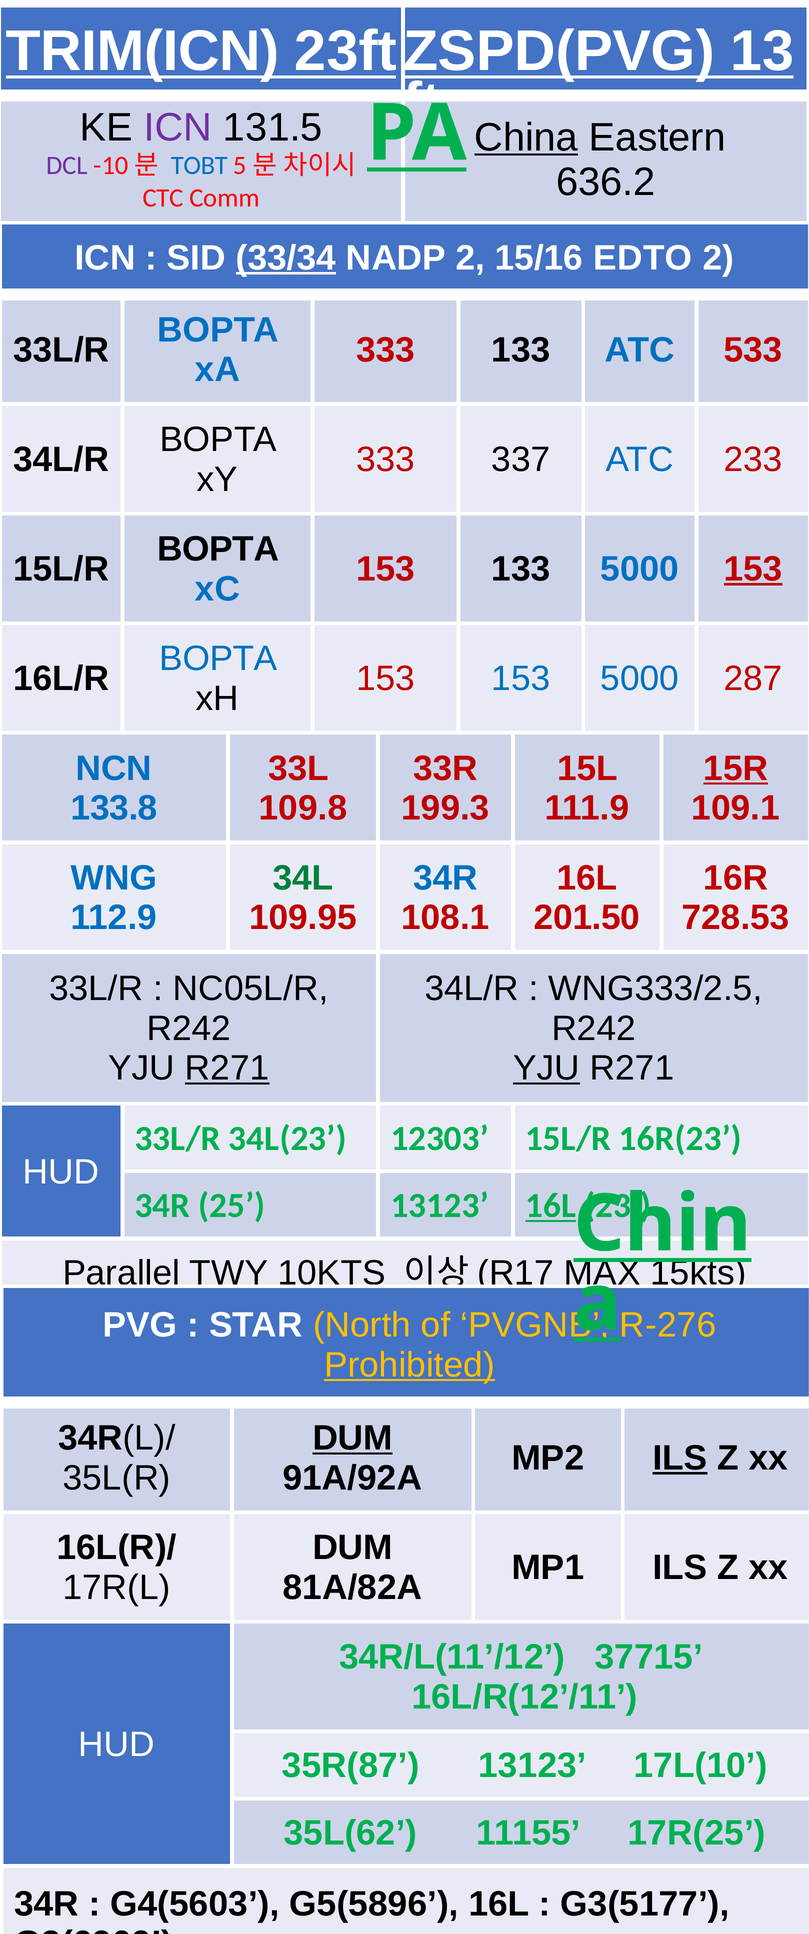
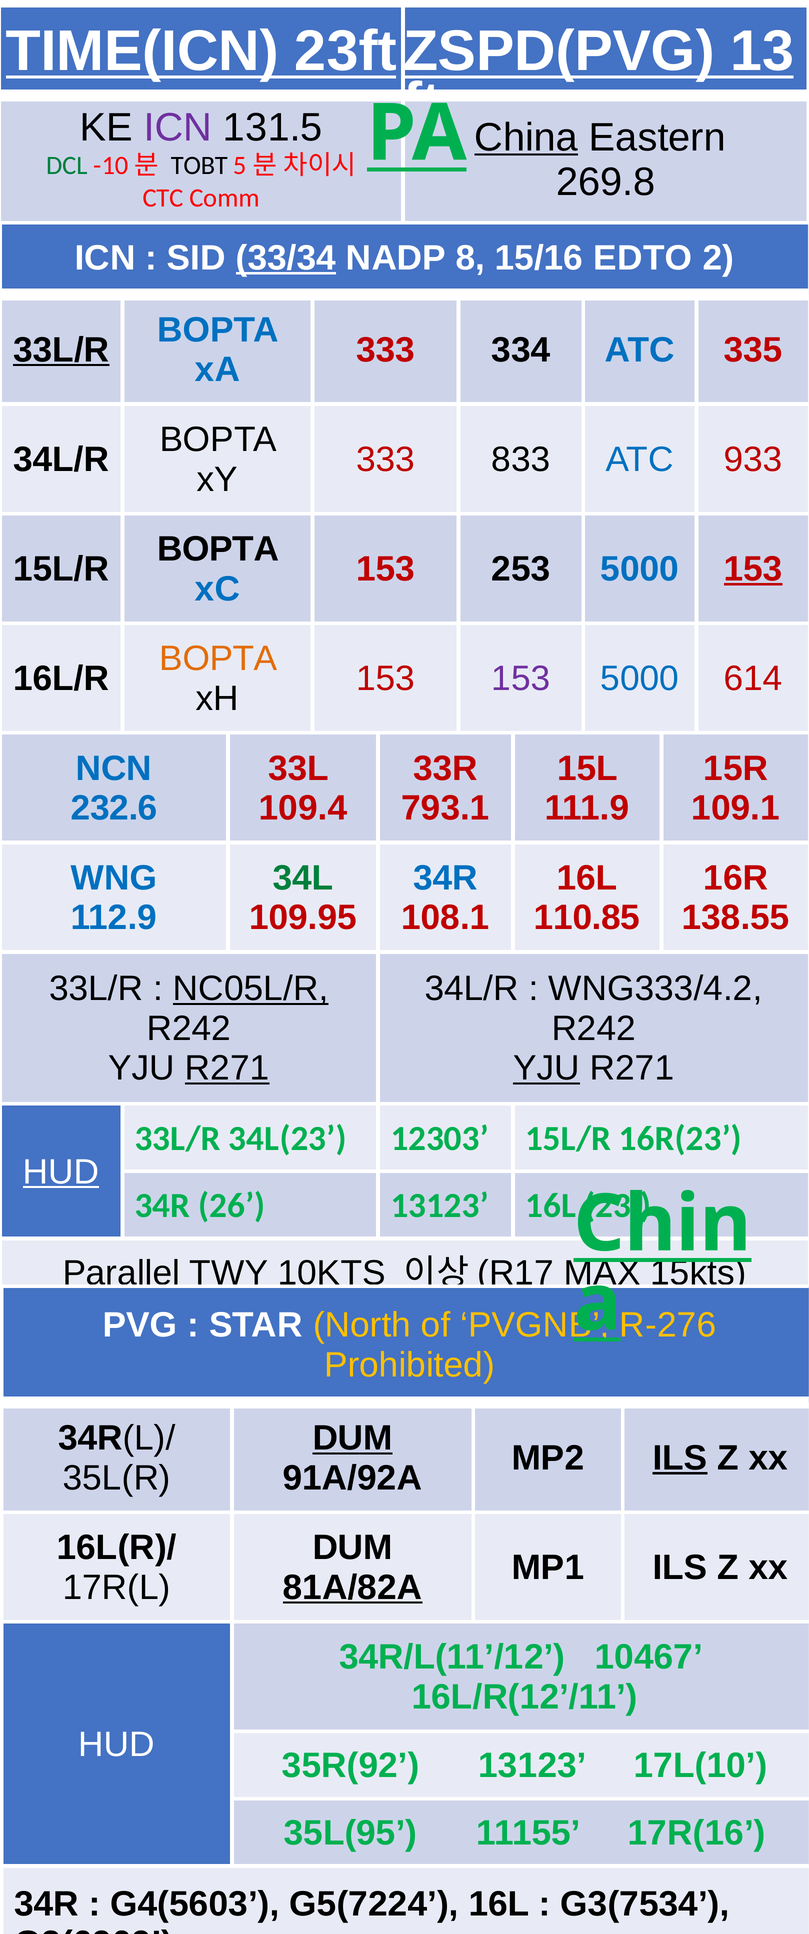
TRIM(ICN: TRIM(ICN -> TIME(ICN
DCL colour: purple -> green
TOBT colour: blue -> black
636.2: 636.2 -> 269.8
NADP 2: 2 -> 8
33L/R at (61, 350) underline: none -> present
333 133: 133 -> 334
533: 533 -> 335
337: 337 -> 833
233: 233 -> 933
153 133: 133 -> 253
BOPTA at (218, 659) colour: blue -> orange
153 at (521, 679) colour: blue -> purple
287: 287 -> 614
15R underline: present -> none
133.8: 133.8 -> 232.6
109.8: 109.8 -> 109.4
199.3: 199.3 -> 793.1
201.50: 201.50 -> 110.85
728.53: 728.53 -> 138.55
NC05L/R underline: none -> present
WNG333/2.5: WNG333/2.5 -> WNG333/4.2
HUD at (61, 1173) underline: none -> present
25: 25 -> 26
16L at (551, 1207) underline: present -> none
Prohibited underline: present -> none
81A/82A underline: none -> present
37715: 37715 -> 10467
35R(87: 35R(87 -> 35R(92
35L(62: 35L(62 -> 35L(95
17R(25: 17R(25 -> 17R(16
G5(5896: G5(5896 -> G5(7224
G3(5177: G3(5177 -> G3(7534
